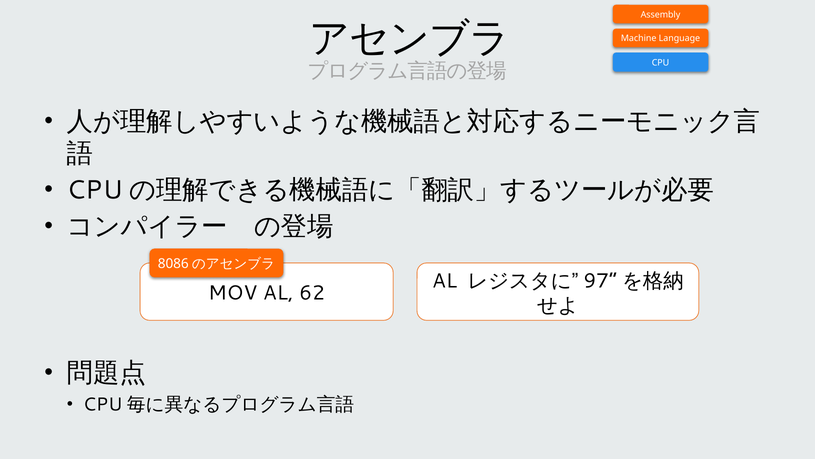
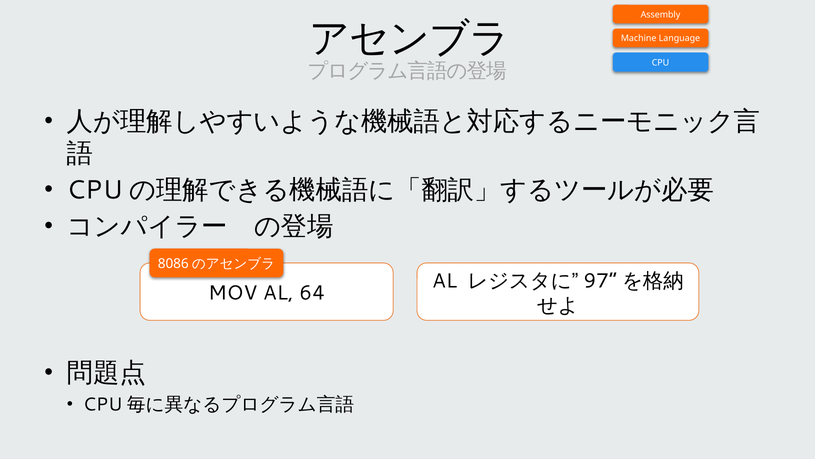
62: 62 -> 64
